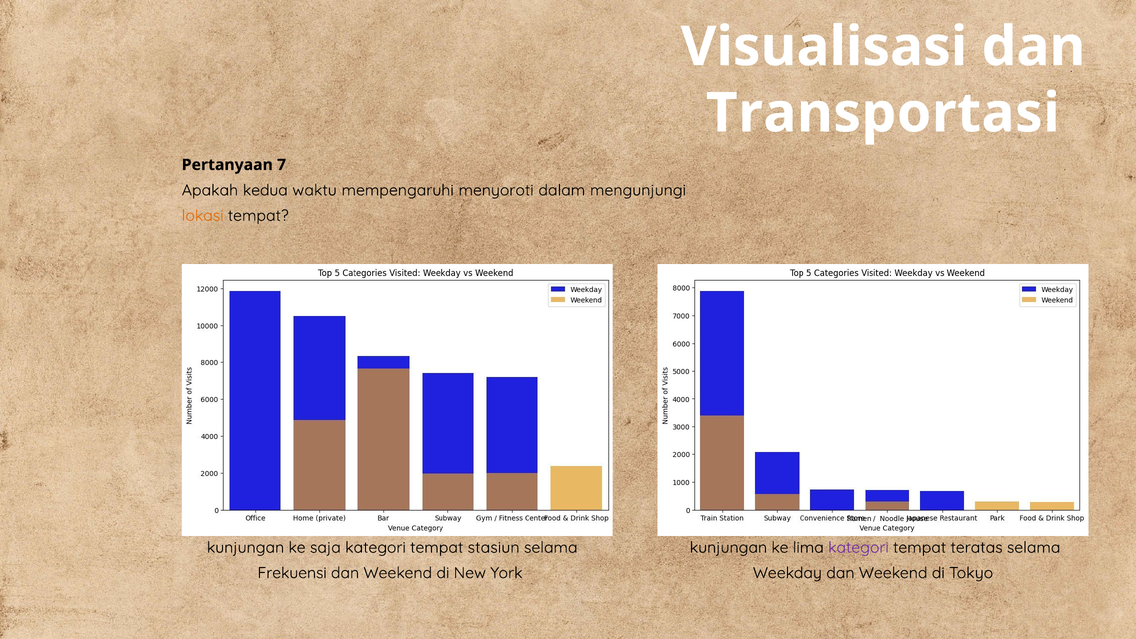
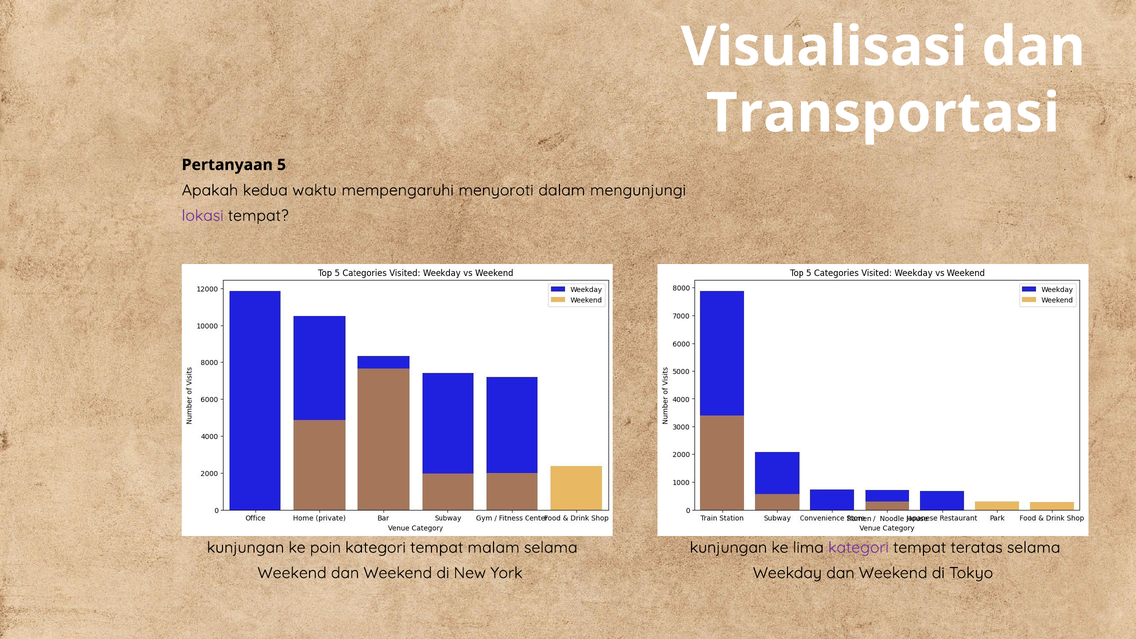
7: 7 -> 5
lokasi colour: orange -> purple
saja: saja -> poin
stasiun: stasiun -> malam
Frekuensi at (292, 573): Frekuensi -> Weekend
